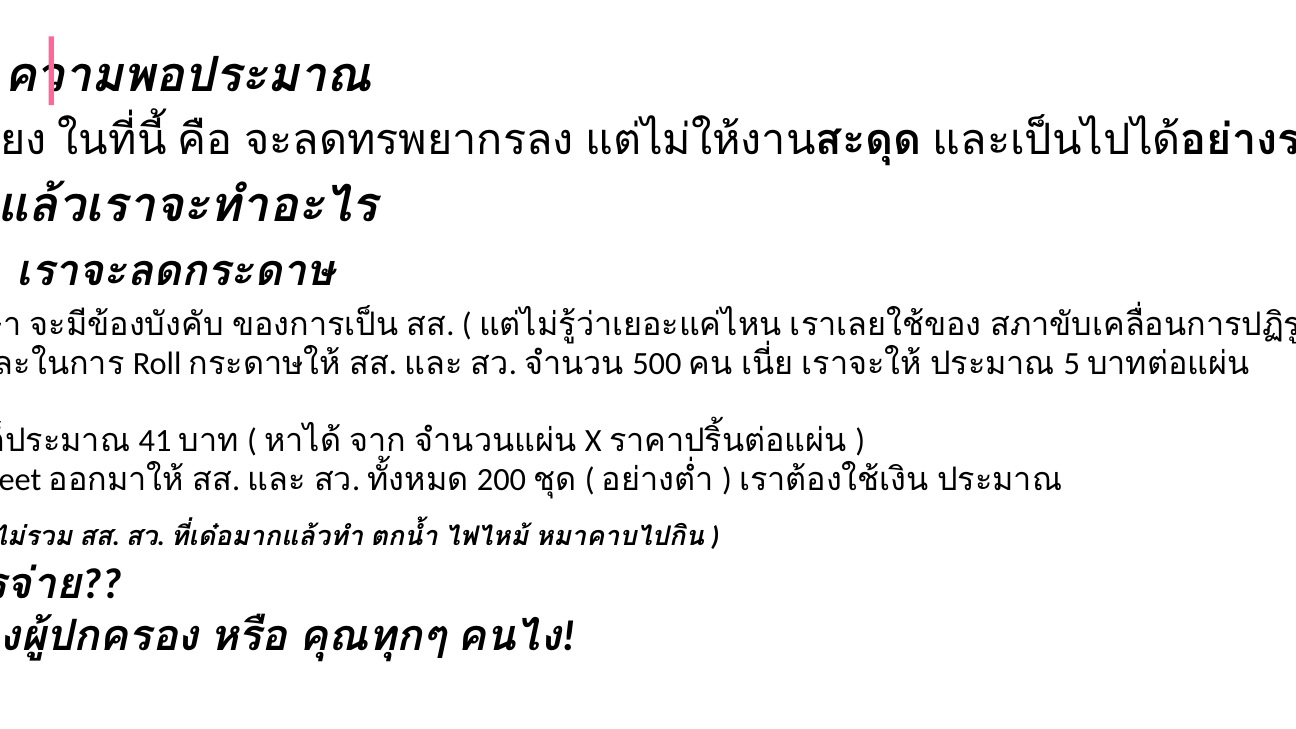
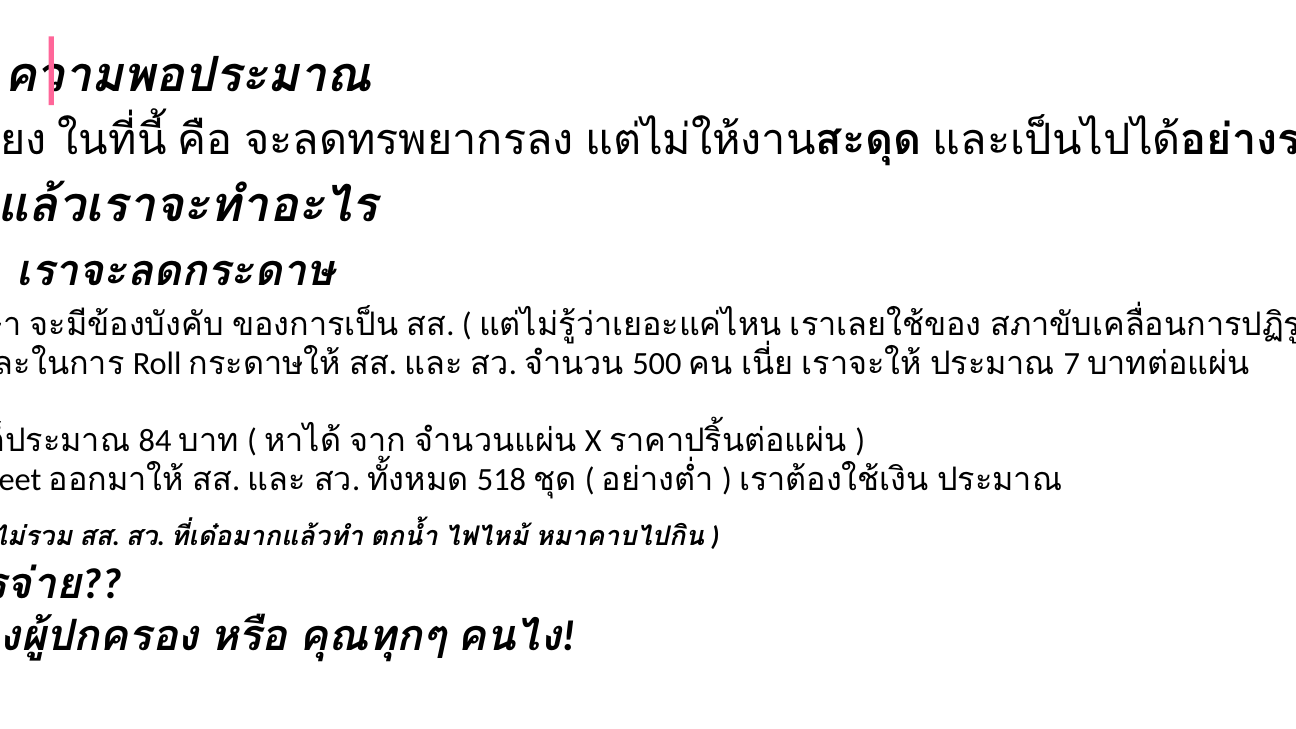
5: 5 -> 7
41: 41 -> 84
200: 200 -> 518
